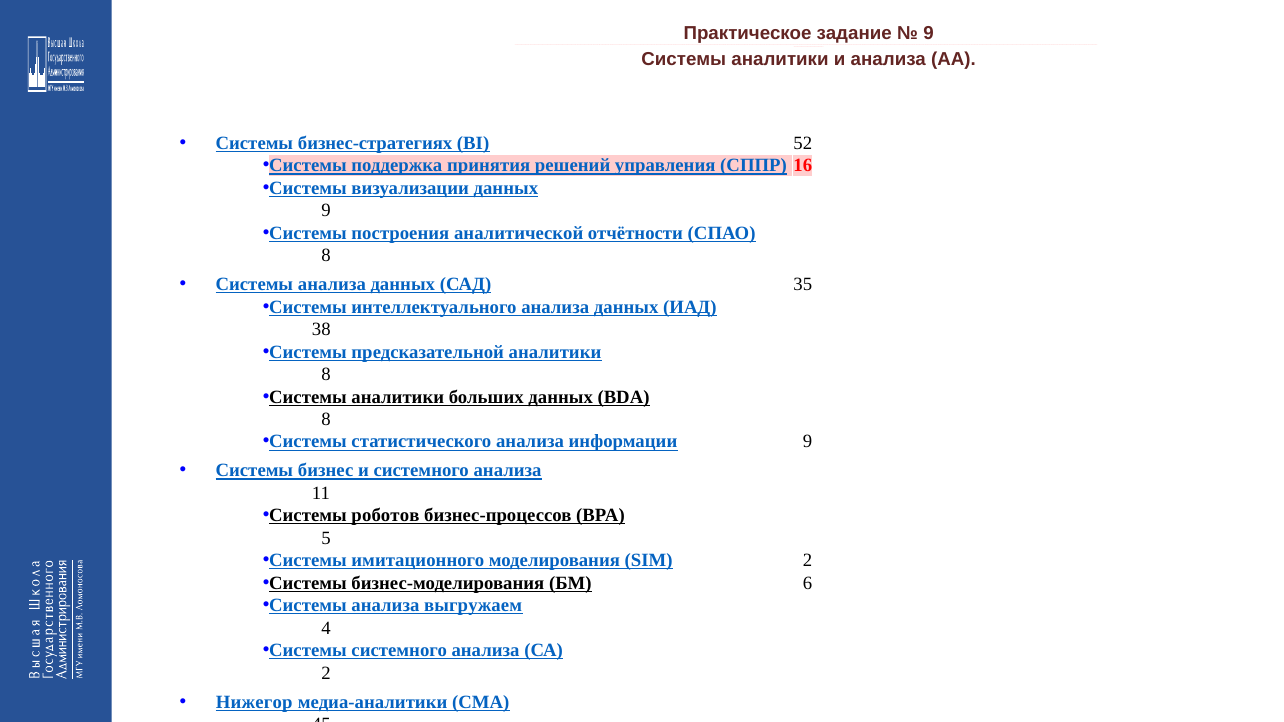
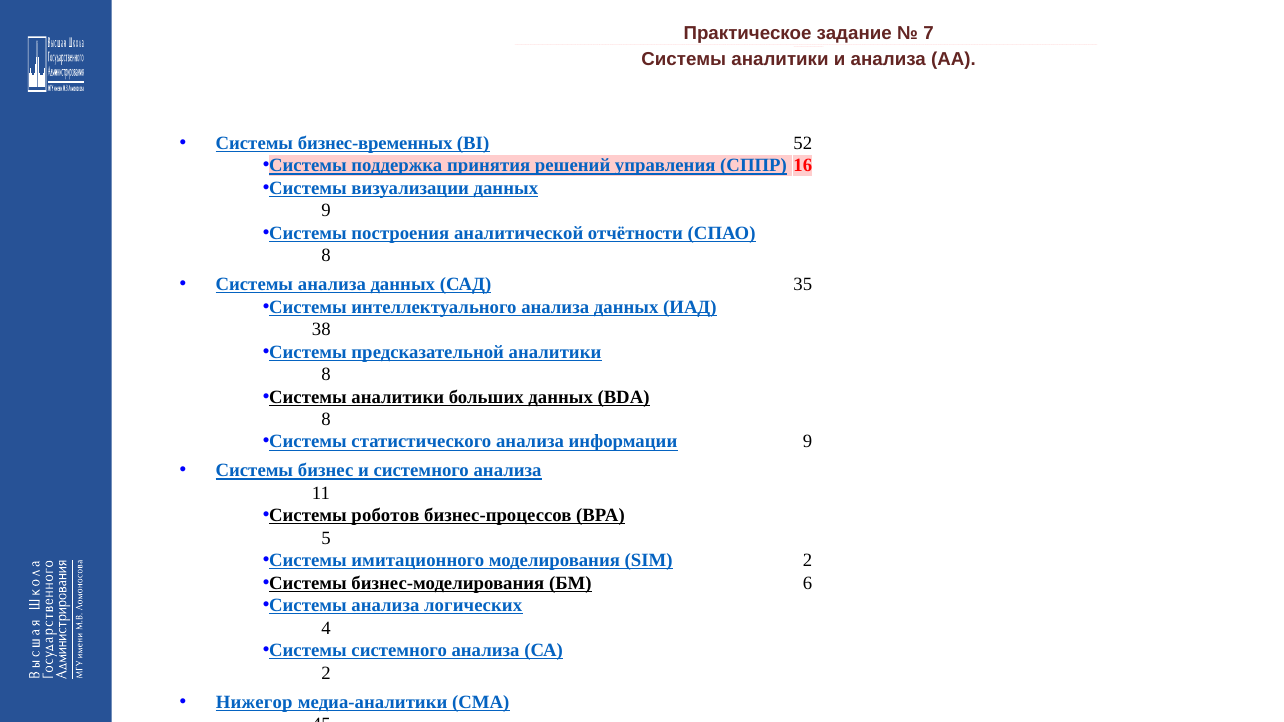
9 at (929, 33): 9 -> 7
бизнес-стратегиях: бизнес-стратегиях -> бизнес-временных
выгружаем: выгружаем -> логических
